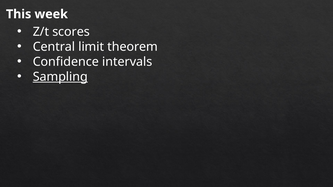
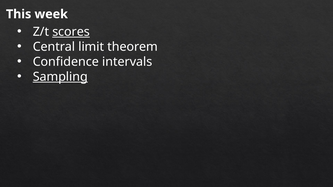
scores underline: none -> present
